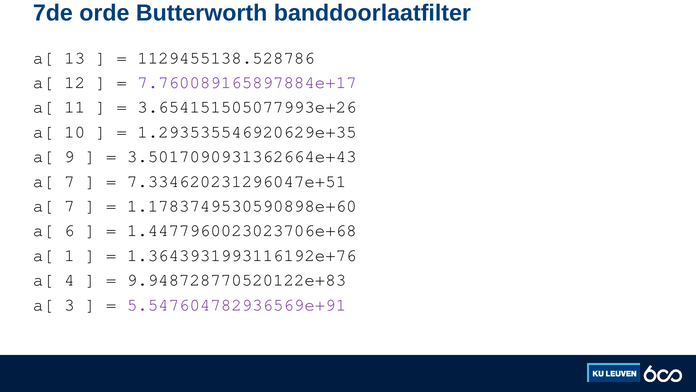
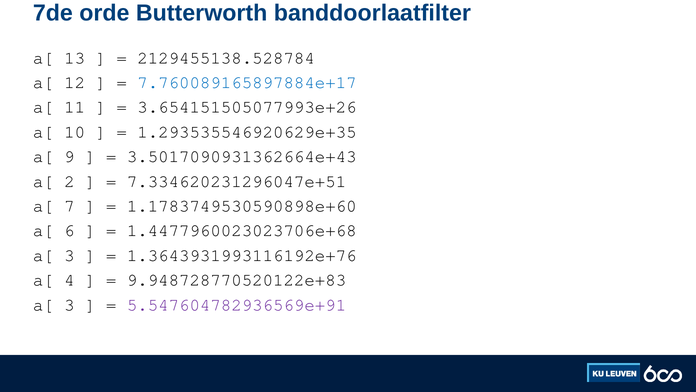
1129455138.528786: 1129455138.528786 -> 2129455138.528784
7.760089165897884e+17 colour: purple -> blue
7 at (69, 181): 7 -> 2
1 at (69, 255): 1 -> 3
